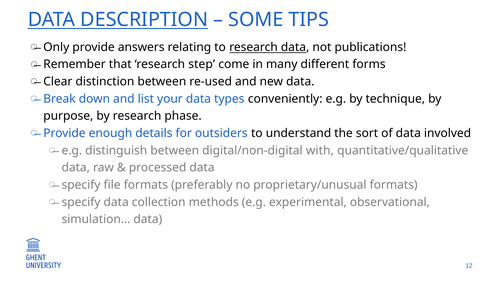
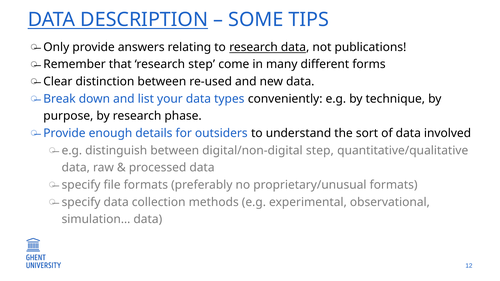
digital/non-digital with: with -> step
